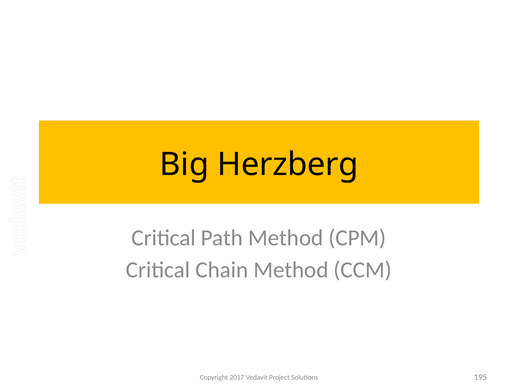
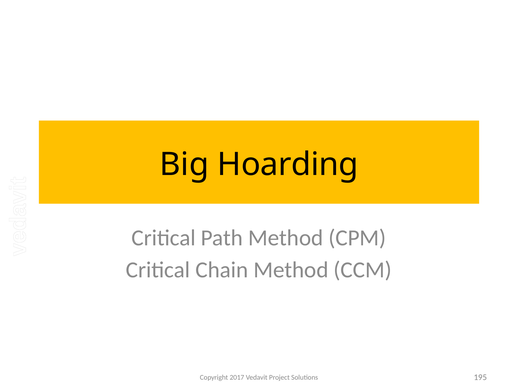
Herzberg: Herzberg -> Hoarding
